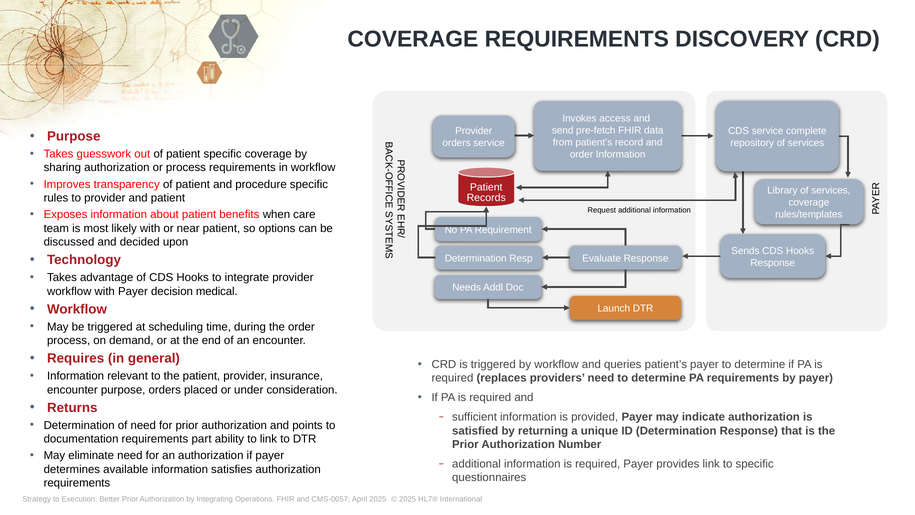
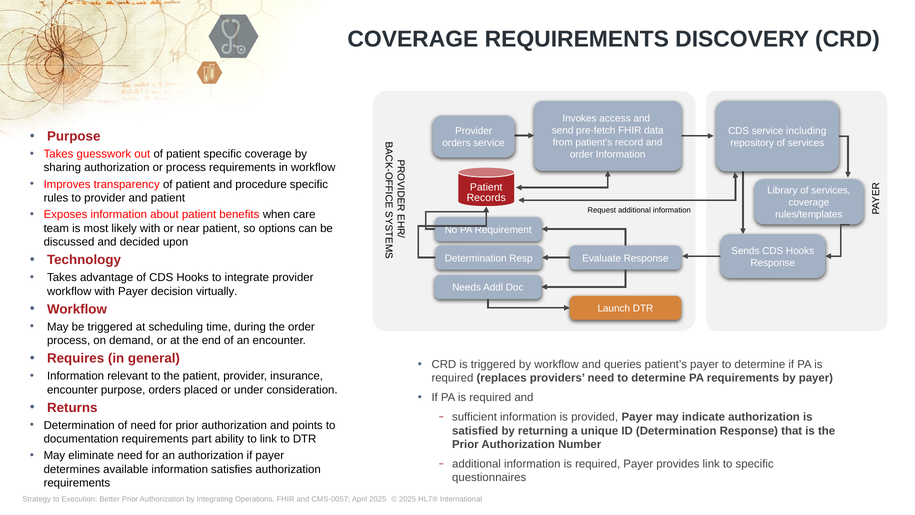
complete: complete -> including
medical: medical -> virtually
